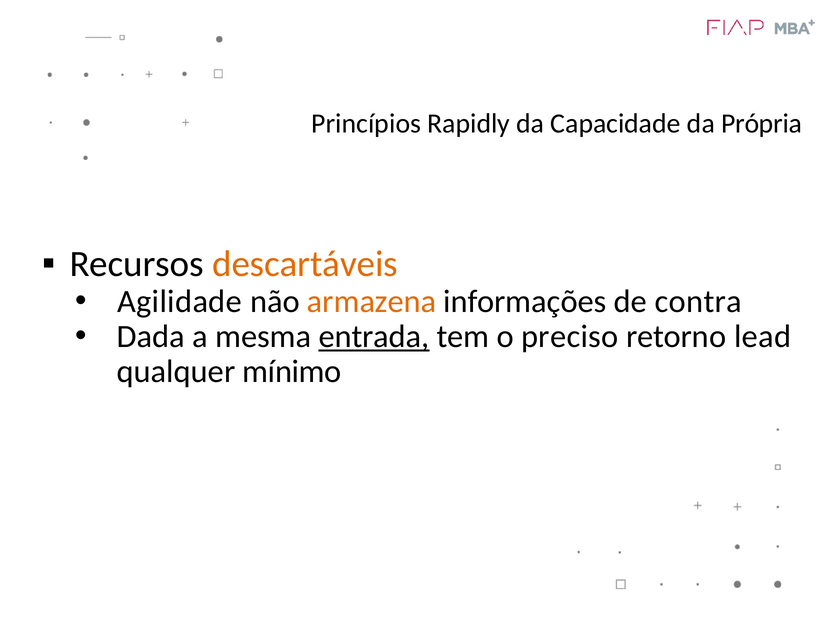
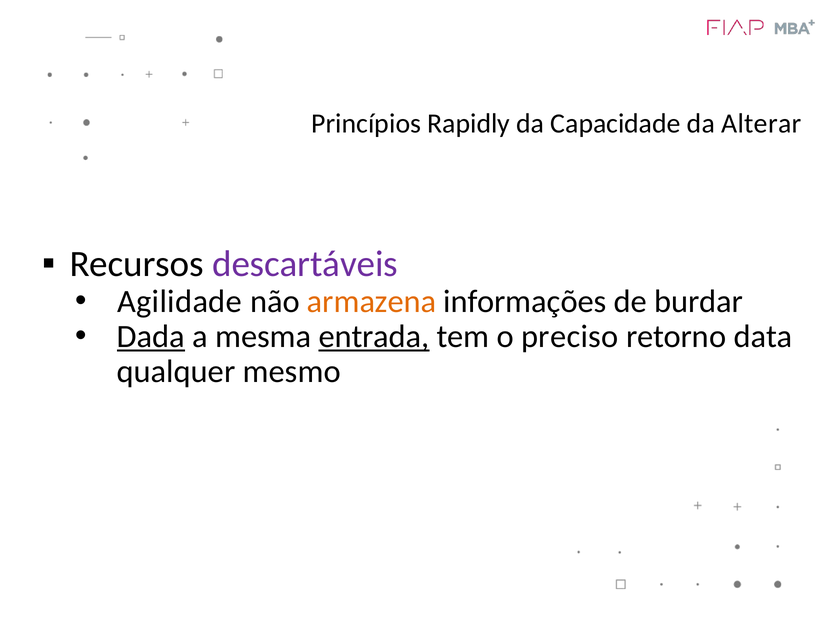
Própria: Própria -> Alterar
descartáveis colour: orange -> purple
contra: contra -> burdar
Dada underline: none -> present
lead: lead -> data
mínimo: mínimo -> mesmo
